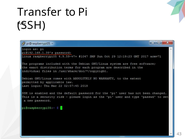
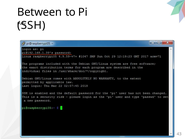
Transfer: Transfer -> Between
